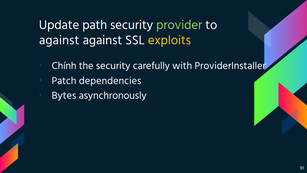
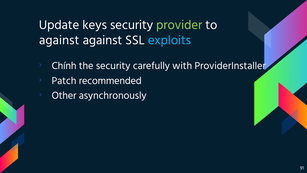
path: path -> keys
exploits colour: yellow -> light blue
dependencies: dependencies -> recommended
Bytes: Bytes -> Other
